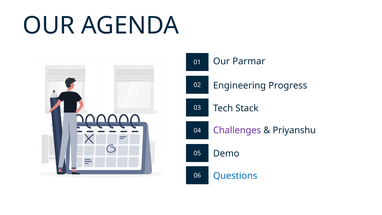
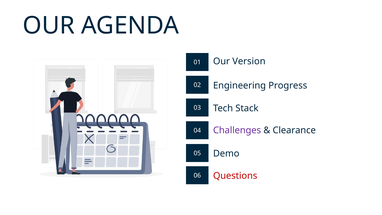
Parmar: Parmar -> Version
Priyanshu: Priyanshu -> Clearance
Questions colour: blue -> red
